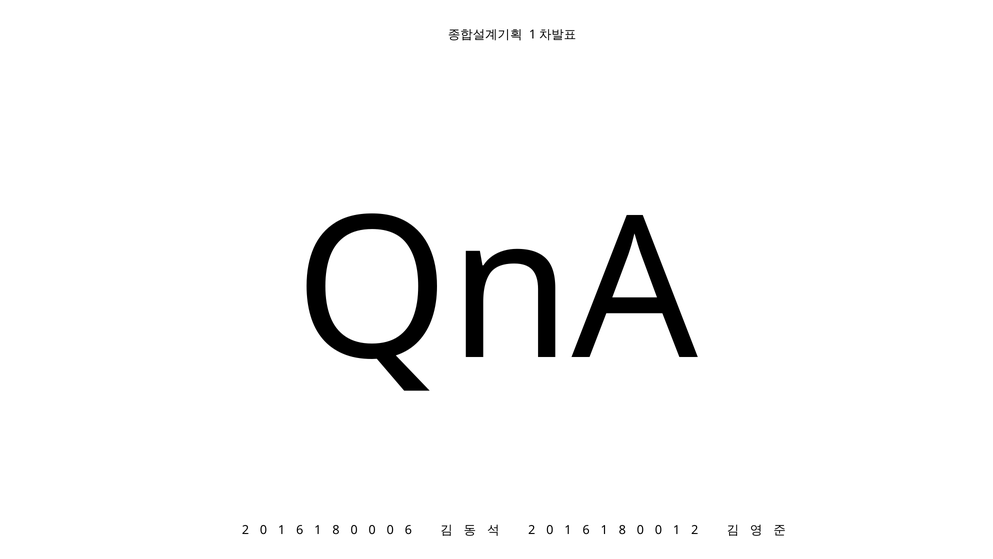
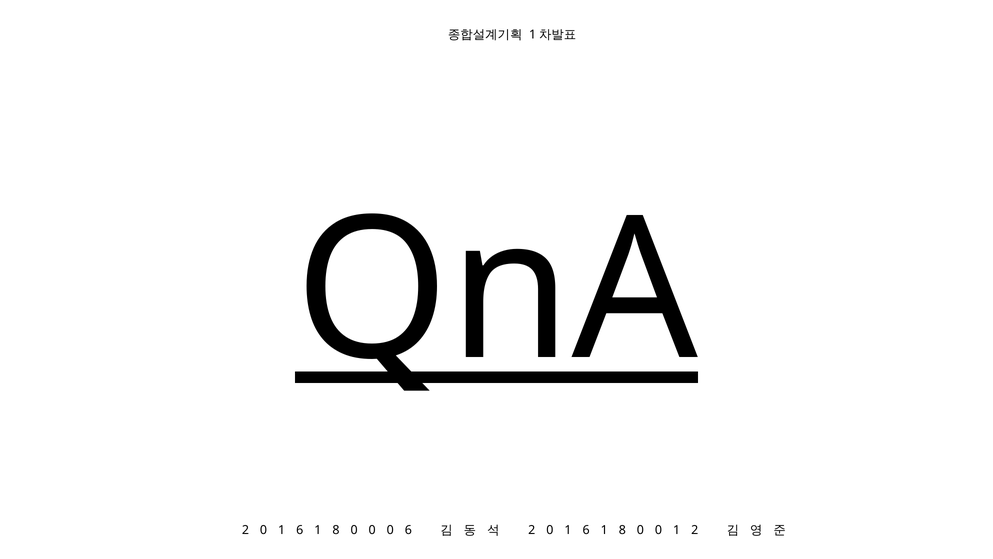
QnA underline: none -> present
